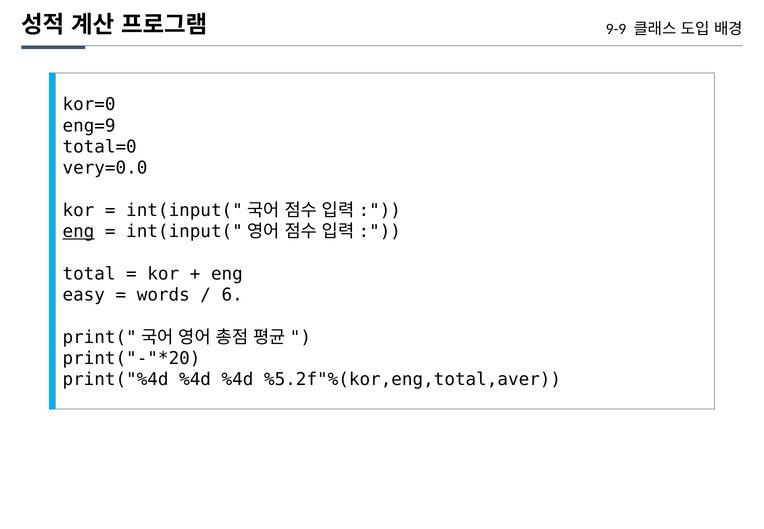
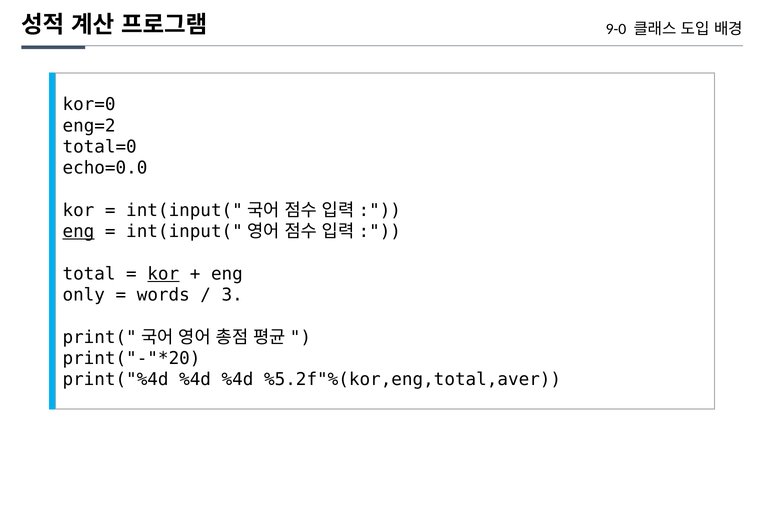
9-9: 9-9 -> 9-0
eng=9: eng=9 -> eng=2
very=0.0: very=0.0 -> echo=0.0
kor at (163, 274) underline: none -> present
easy: easy -> only
6: 6 -> 3
